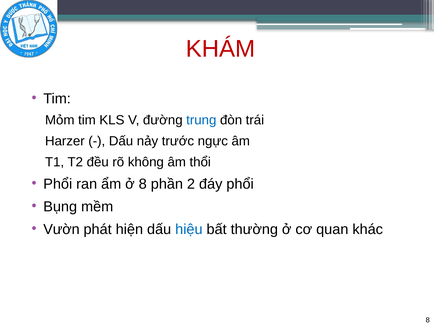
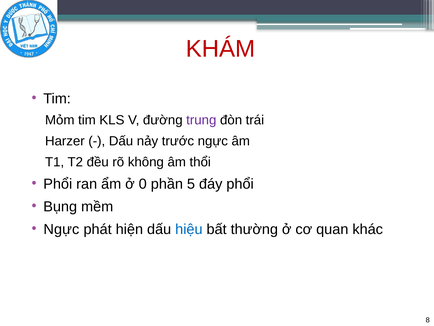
trung colour: blue -> purple
ở 8: 8 -> 0
2: 2 -> 5
Vườn at (61, 229): Vườn -> Ngực
